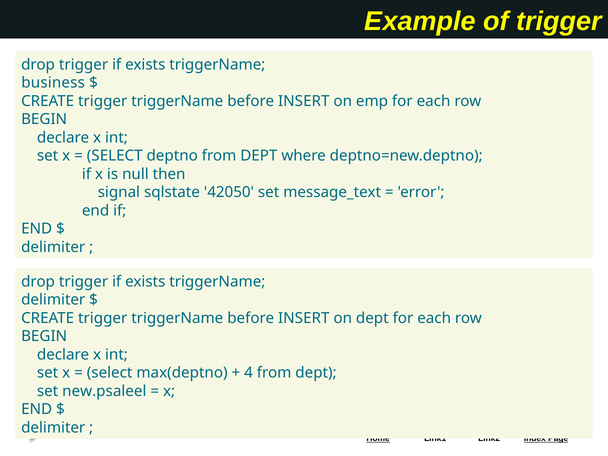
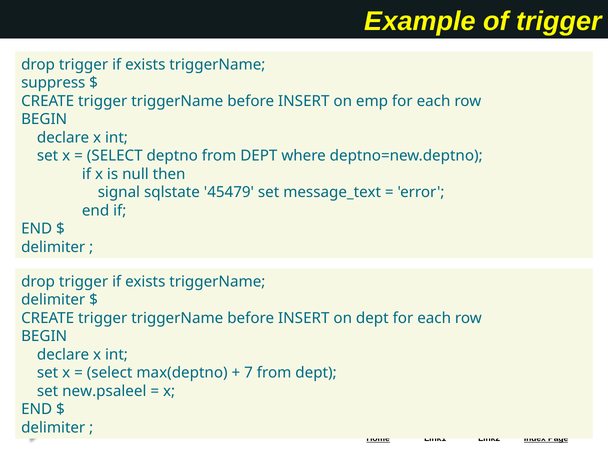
business: business -> suppress
42050: 42050 -> 45479
4: 4 -> 7
